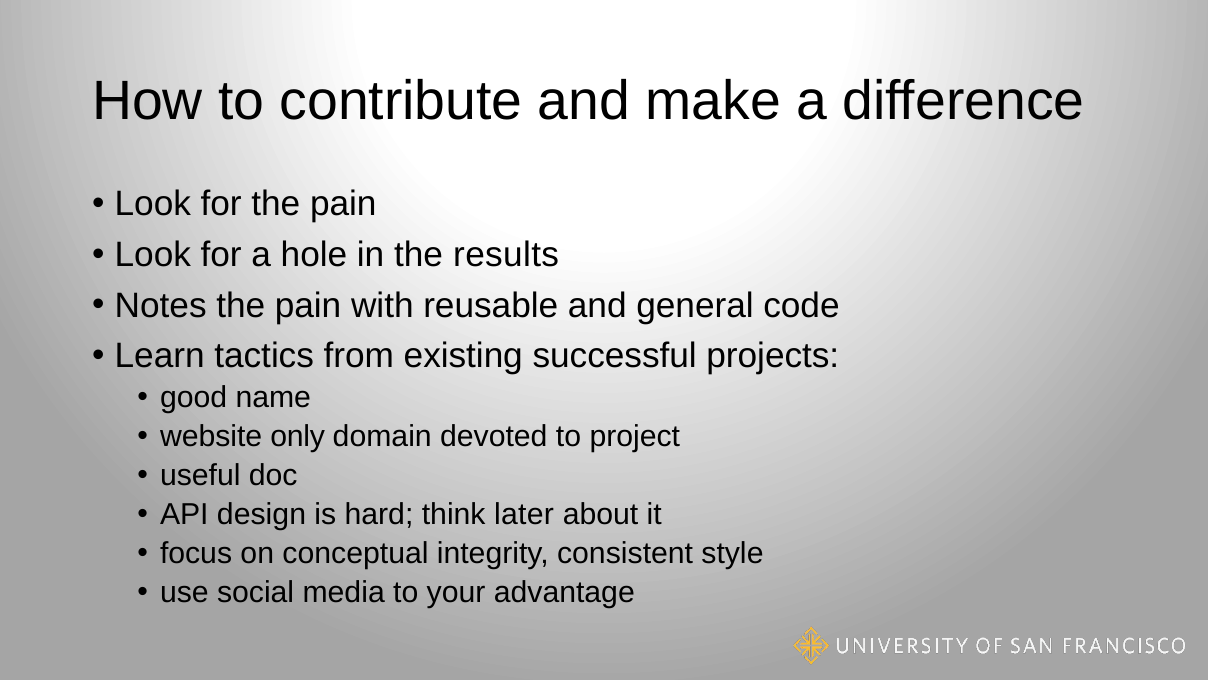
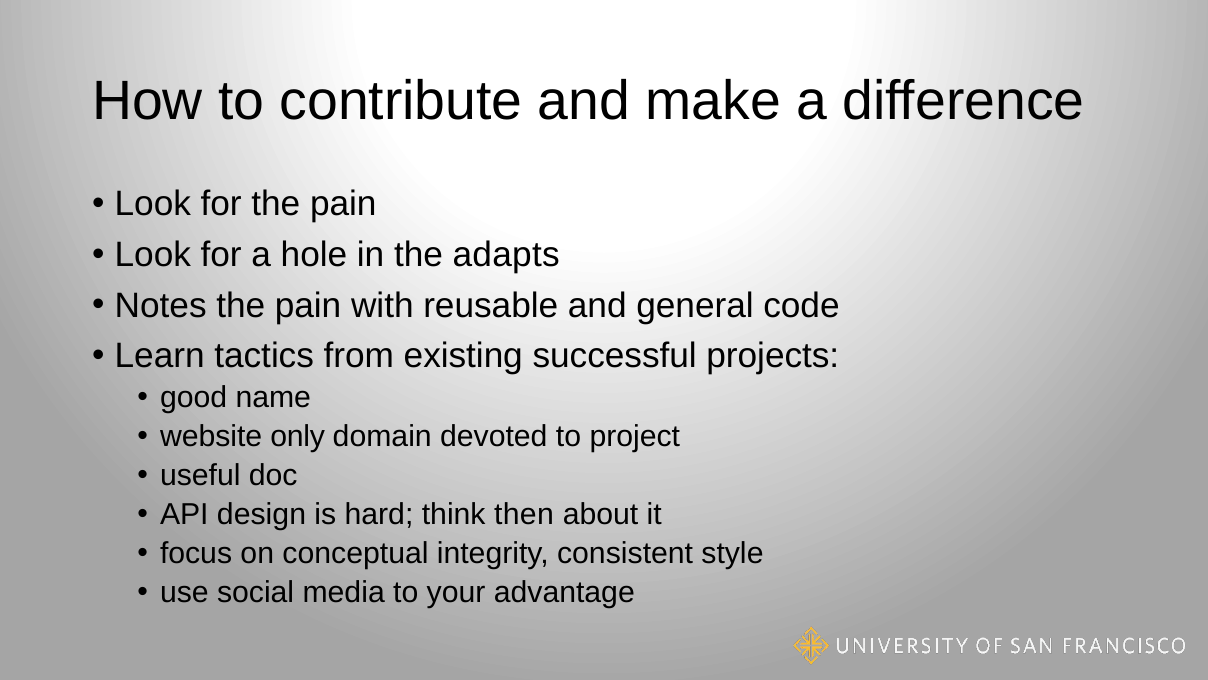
results: results -> adapts
later: later -> then
